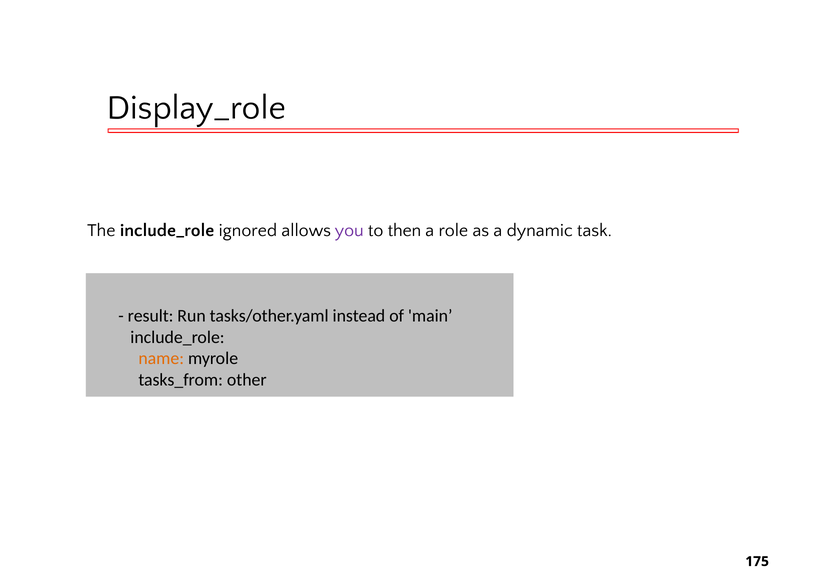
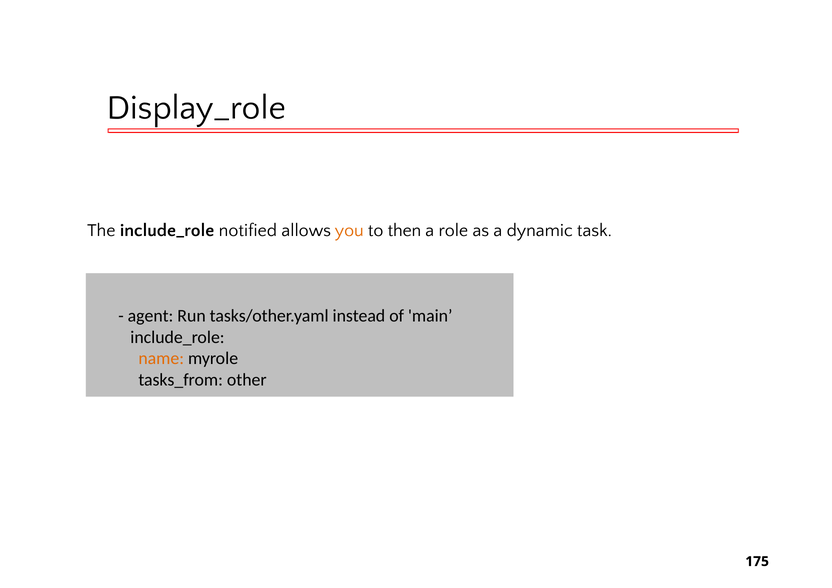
ignored: ignored -> notified
you colour: purple -> orange
result: result -> agent
